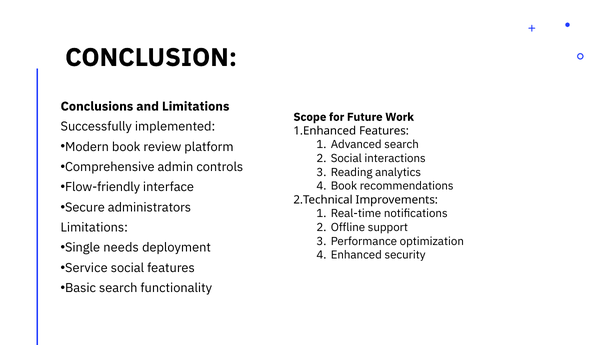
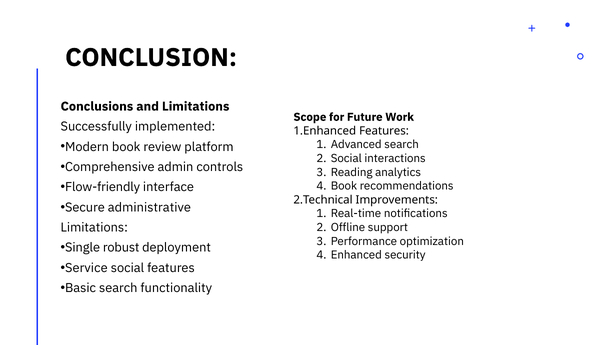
administrators: administrators -> administrative
needs: needs -> robust
